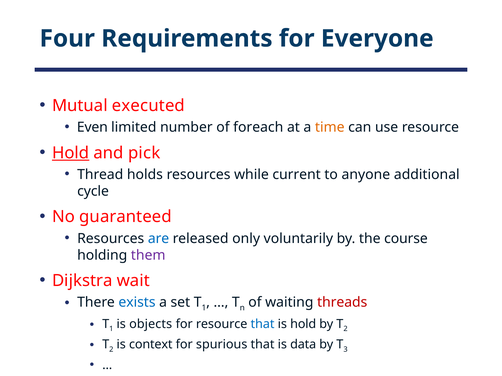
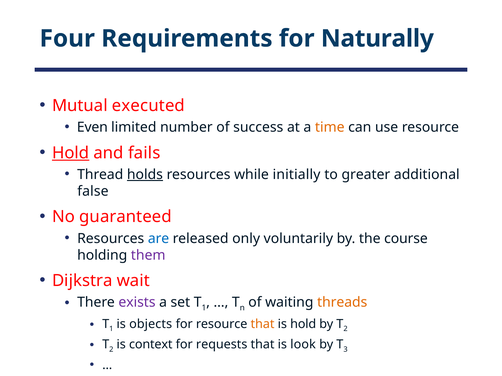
Everyone: Everyone -> Naturally
foreach: foreach -> success
pick: pick -> fails
holds underline: none -> present
current: current -> initially
anyone: anyone -> greater
cycle: cycle -> false
exists colour: blue -> purple
threads colour: red -> orange
that at (263, 324) colour: blue -> orange
spurious: spurious -> requests
data: data -> look
